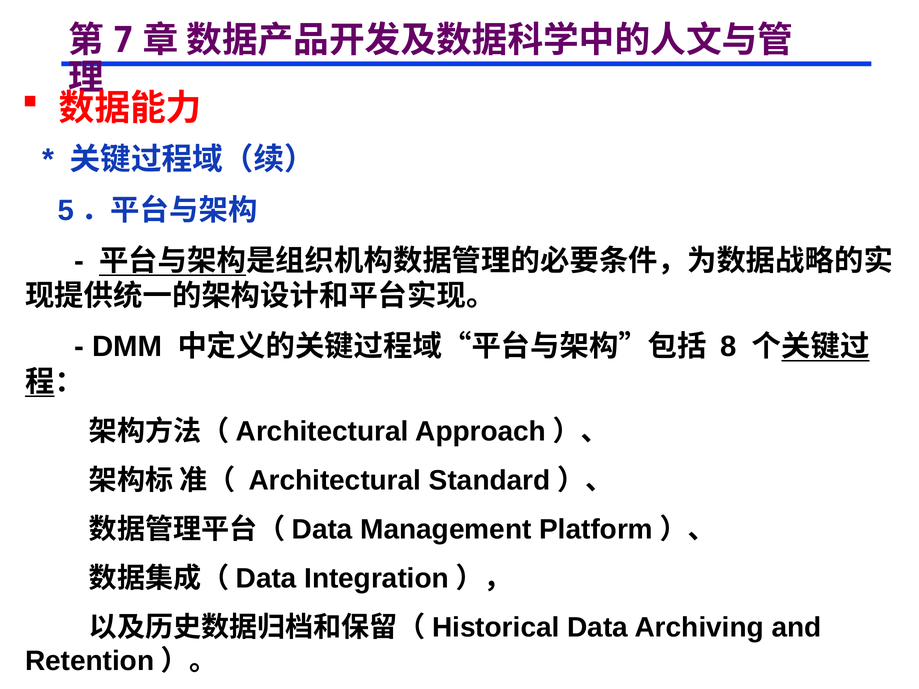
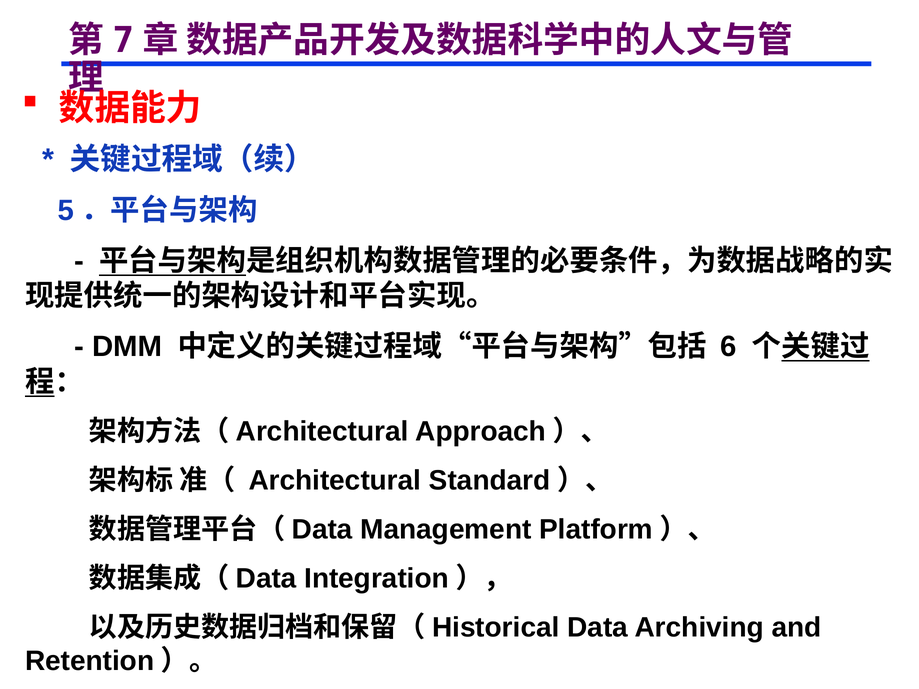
8: 8 -> 6
